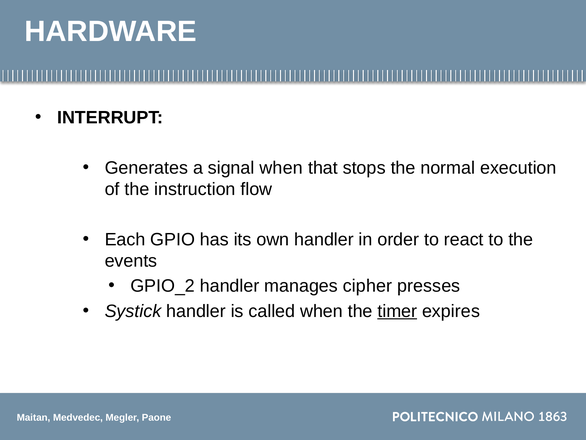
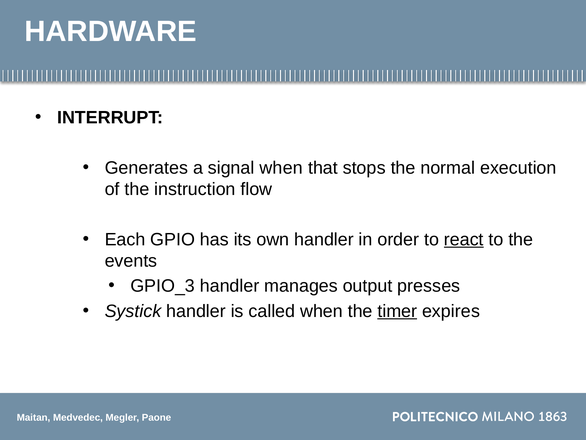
react underline: none -> present
GPIO_2: GPIO_2 -> GPIO_3
cipher: cipher -> output
